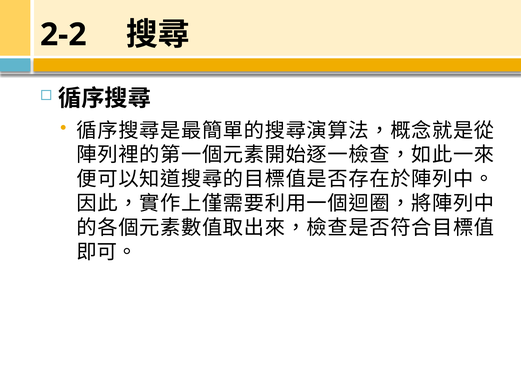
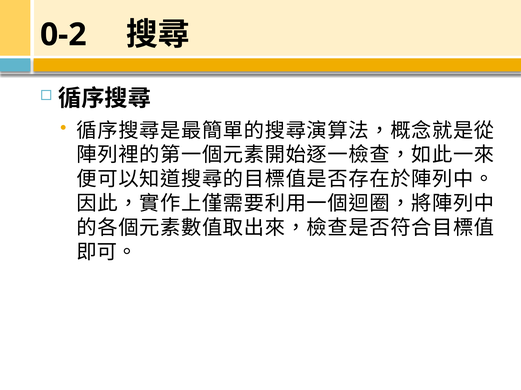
2-2: 2-2 -> 0-2
